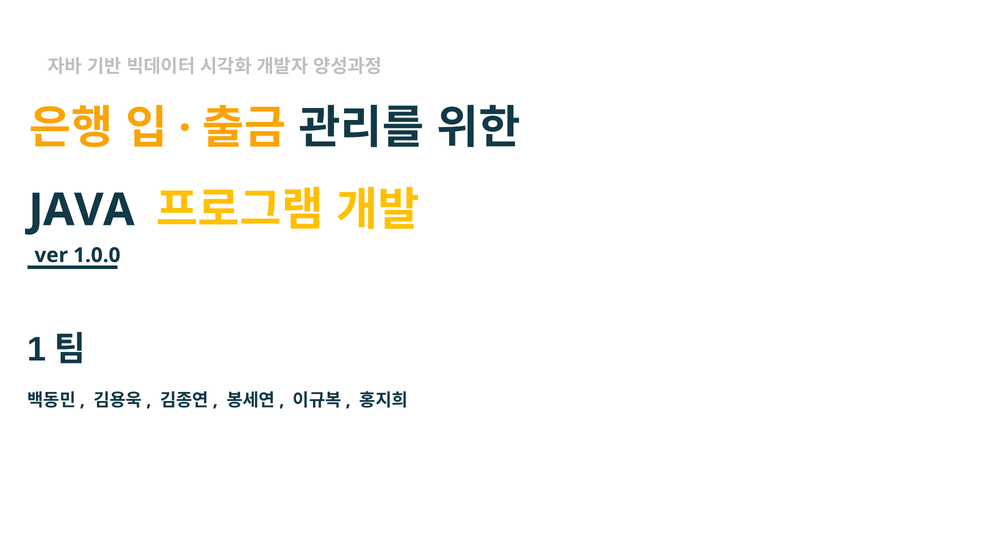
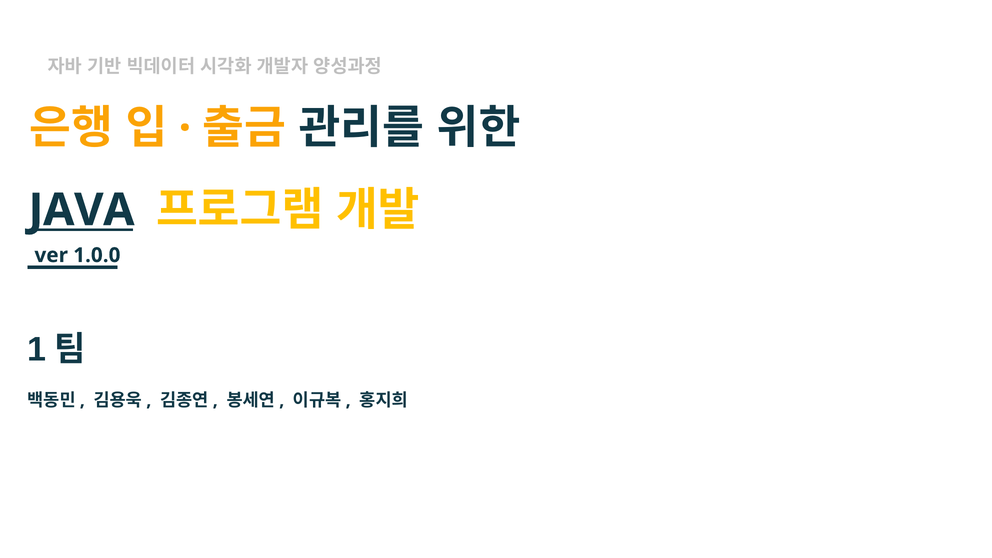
JAVA underline: none -> present
